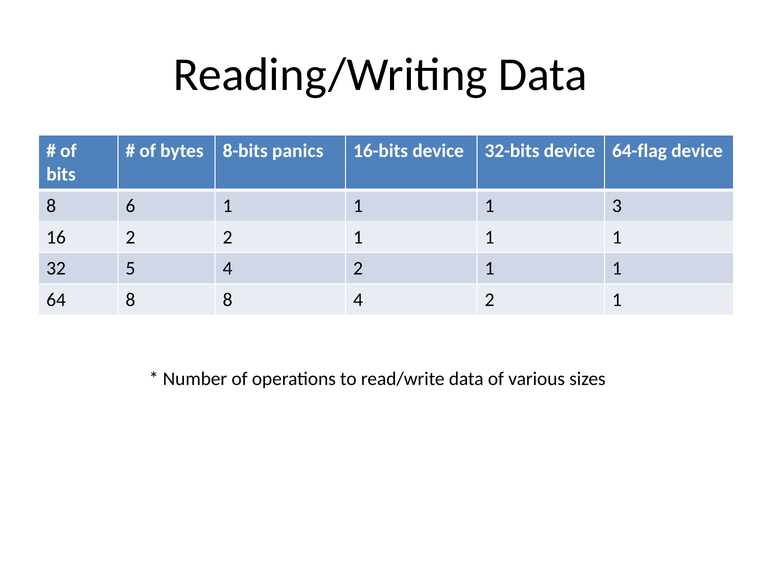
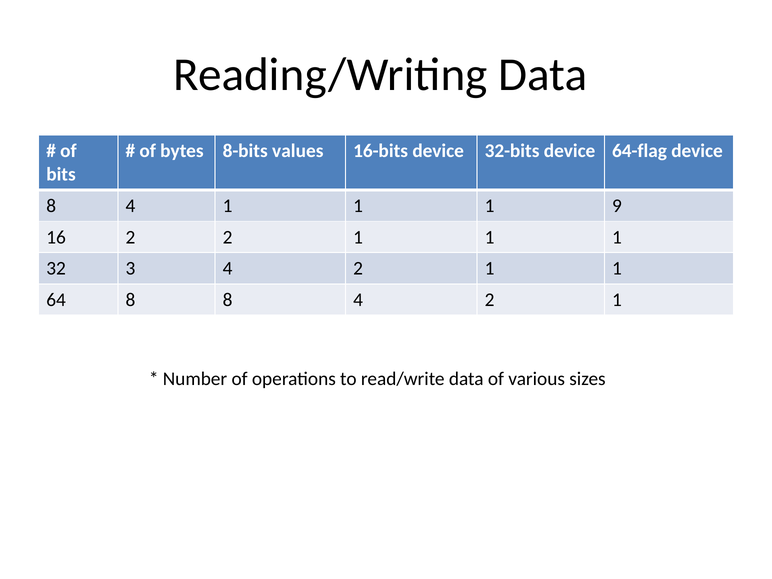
panics: panics -> values
6 at (130, 206): 6 -> 4
3: 3 -> 9
5: 5 -> 3
